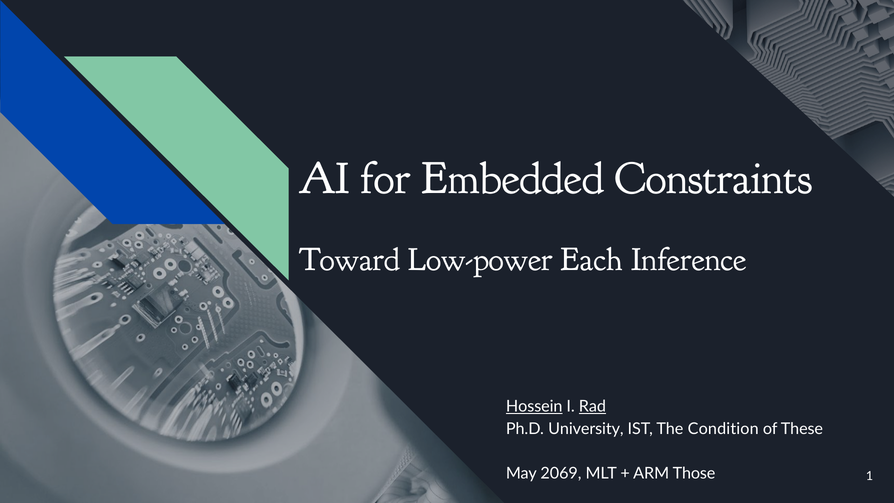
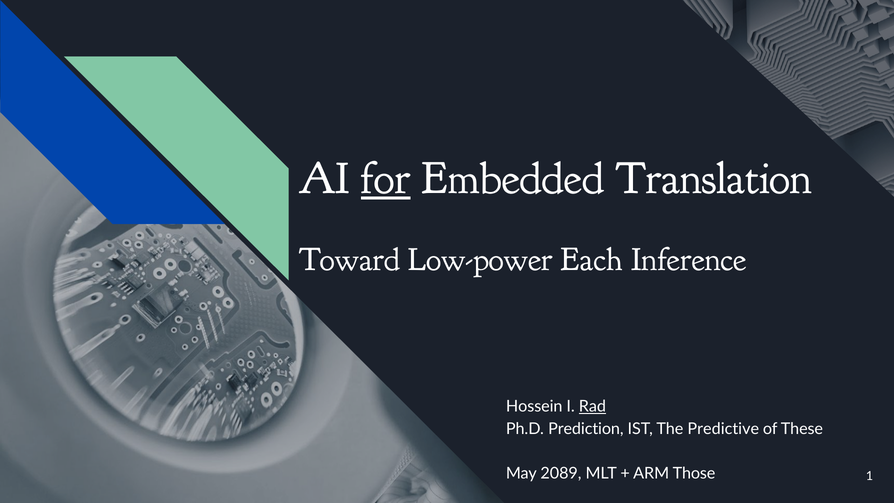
for underline: none -> present
Constraints: Constraints -> Translation
Hossein underline: present -> none
University: University -> Prediction
Condition: Condition -> Predictive
2069: 2069 -> 2089
